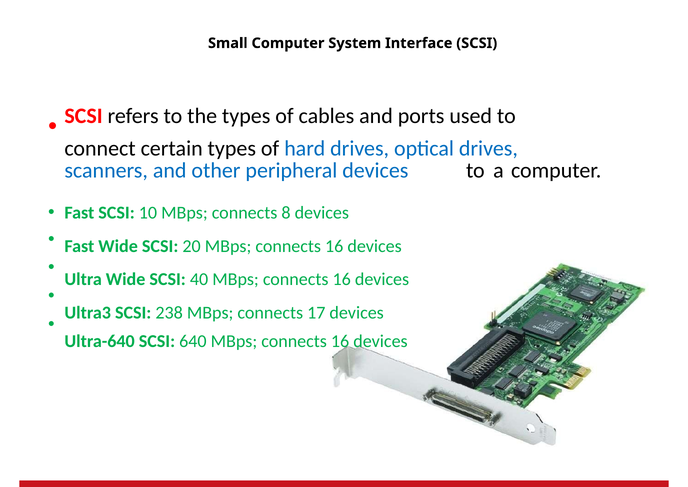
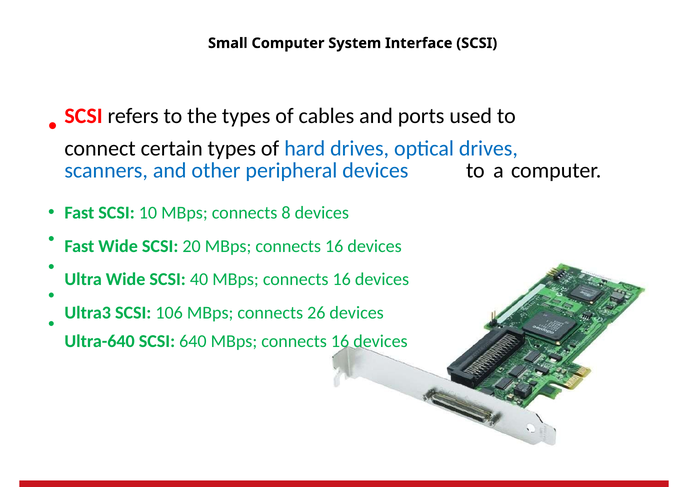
238: 238 -> 106
17: 17 -> 26
